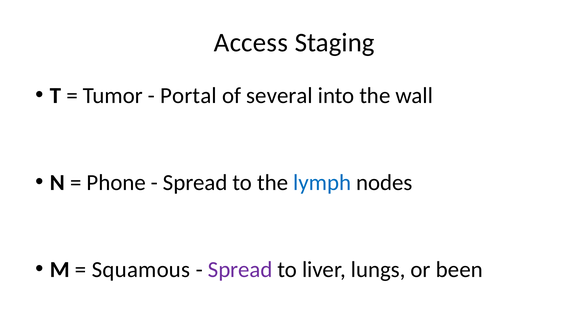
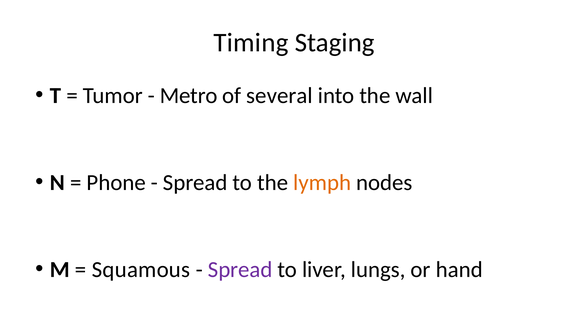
Access: Access -> Timing
Portal: Portal -> Metro
lymph colour: blue -> orange
been: been -> hand
